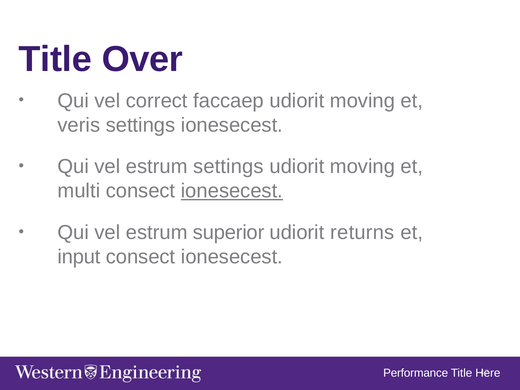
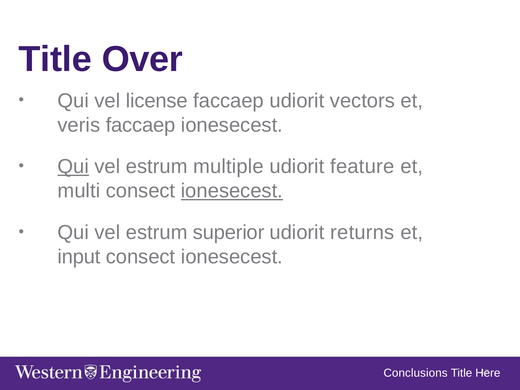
correct: correct -> license
faccaep udiorit moving: moving -> vectors
veris settings: settings -> faccaep
Qui at (73, 167) underline: none -> present
estrum settings: settings -> multiple
moving at (362, 167): moving -> feature
Performance: Performance -> Conclusions
